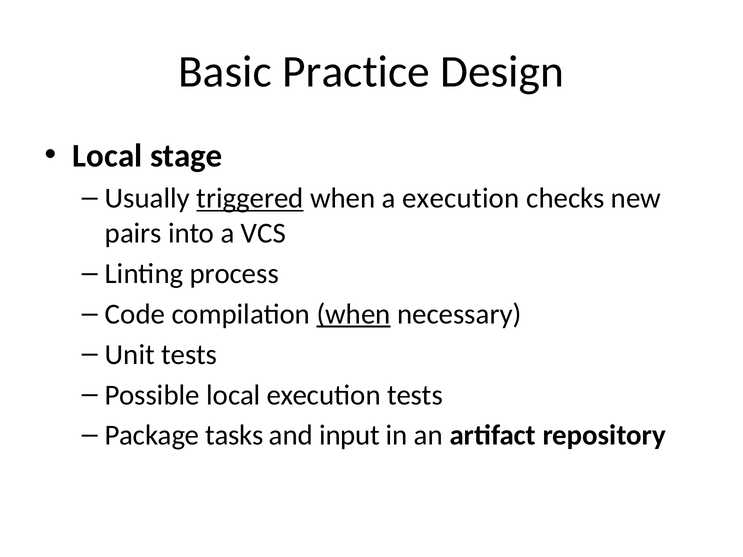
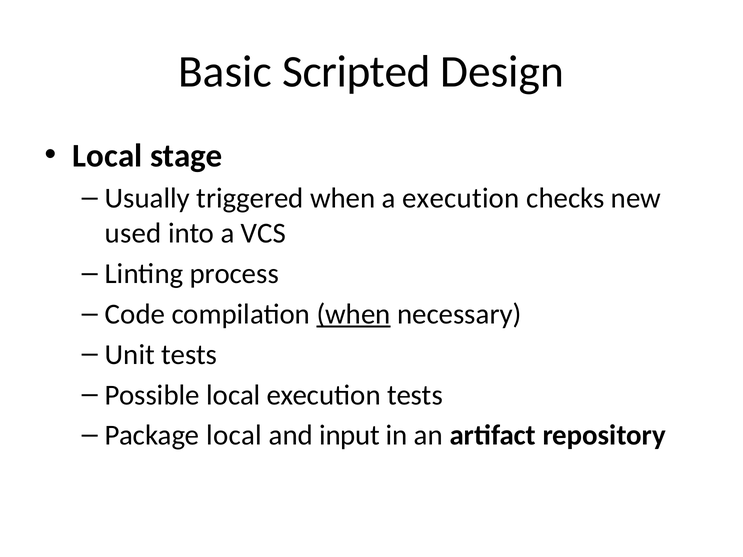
Practice: Practice -> Scripted
triggered underline: present -> none
pairs: pairs -> used
Package tasks: tasks -> local
